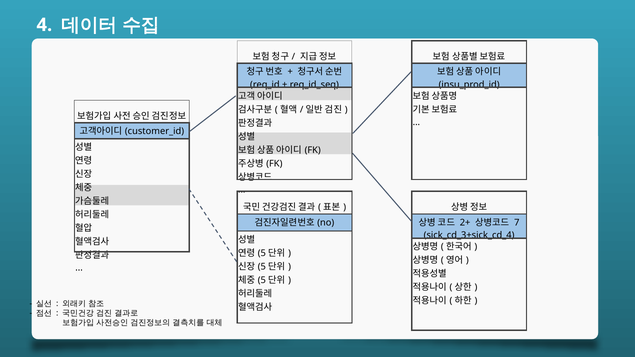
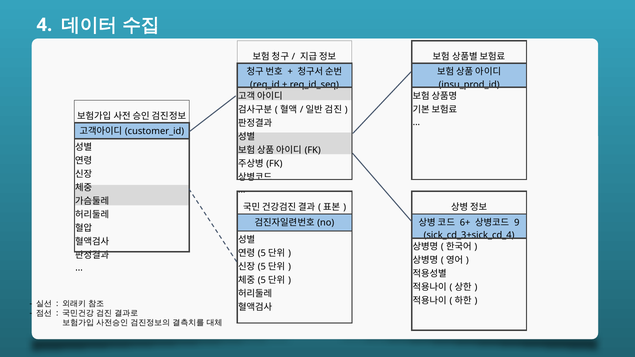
2+: 2+ -> 6+
7: 7 -> 9
